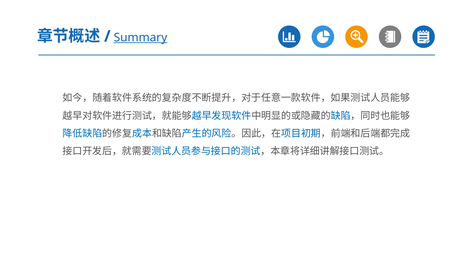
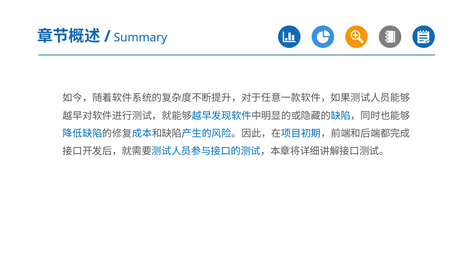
Summary underline: present -> none
